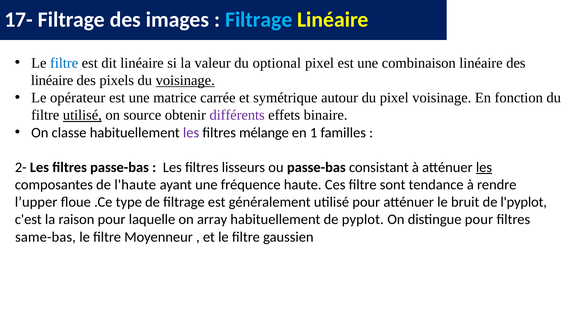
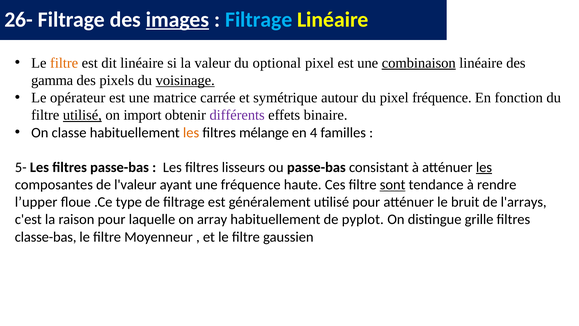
17-: 17- -> 26-
images underline: none -> present
filtre at (64, 63) colour: blue -> orange
combinaison underline: none -> present
linéaire at (52, 80): linéaire -> gamma
pixel voisinage: voisinage -> fréquence
source: source -> import
les at (191, 132) colour: purple -> orange
1: 1 -> 4
2-: 2- -> 5-
l'haute: l'haute -> l'valeur
sont underline: none -> present
l'pyplot: l'pyplot -> l'arrays
distingue pour: pour -> grille
same-bas: same-bas -> classe-bas
